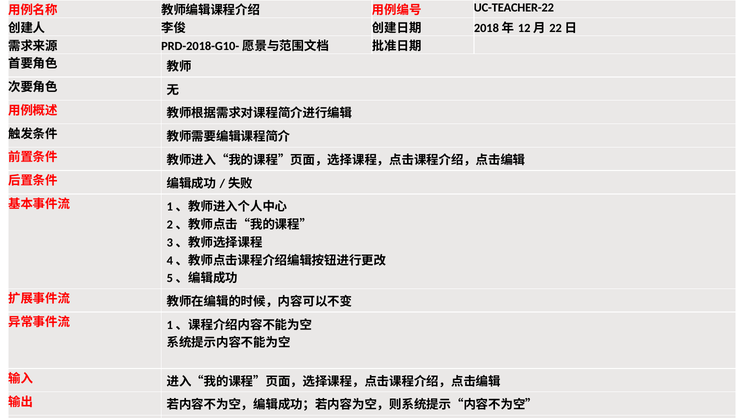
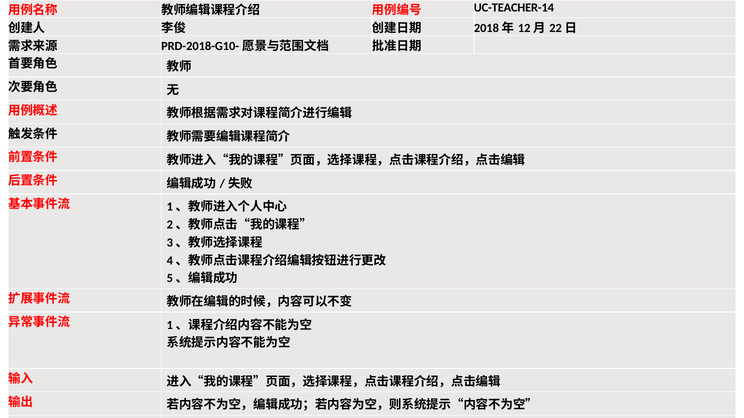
UC-TEACHER-22: UC-TEACHER-22 -> UC-TEACHER-14
